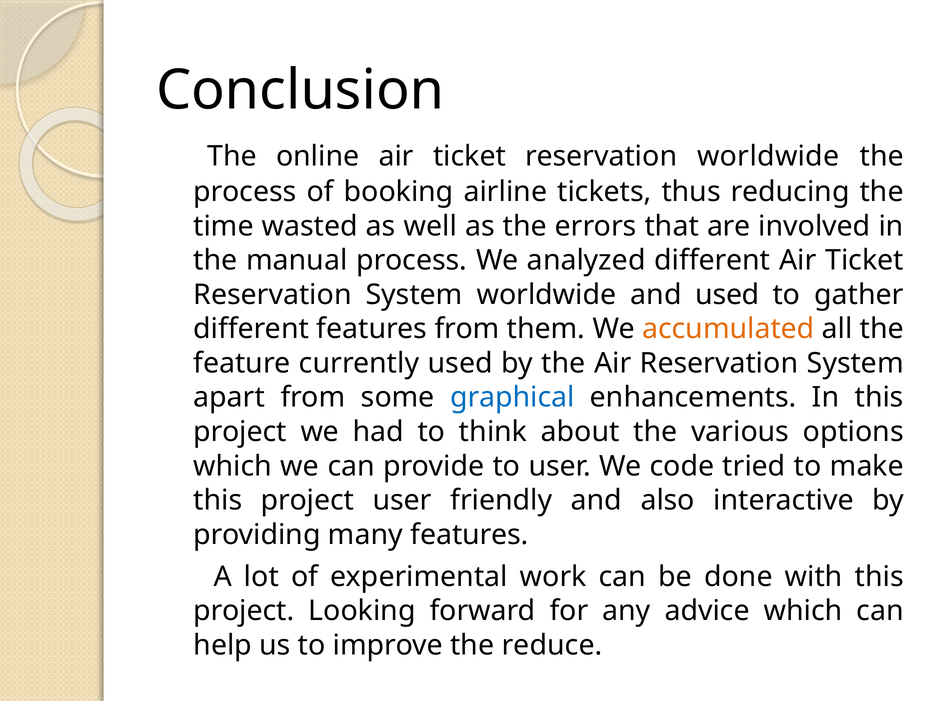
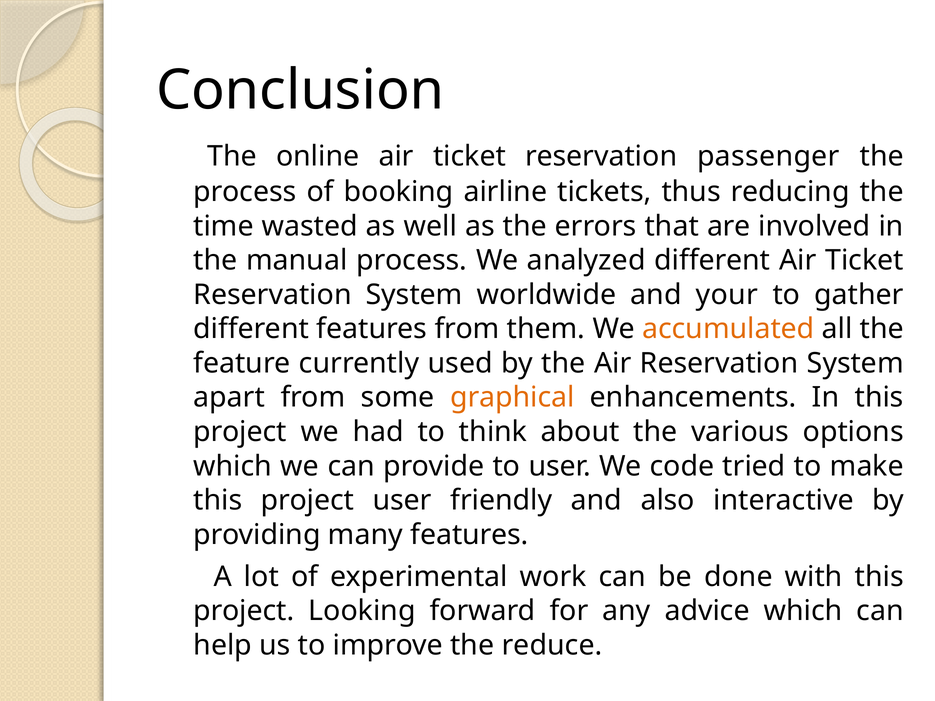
reservation worldwide: worldwide -> passenger
and used: used -> your
graphical colour: blue -> orange
